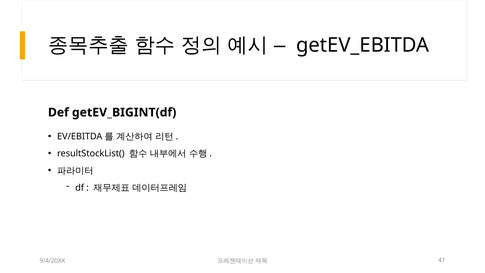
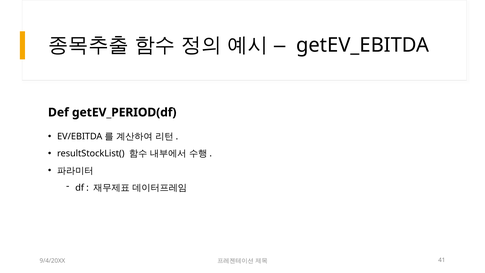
getEV_BIGINT(df: getEV_BIGINT(df -> getEV_PERIOD(df
